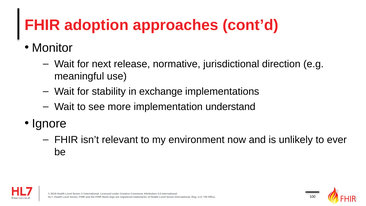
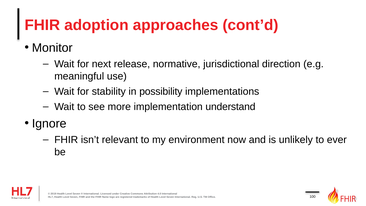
exchange: exchange -> possibility
